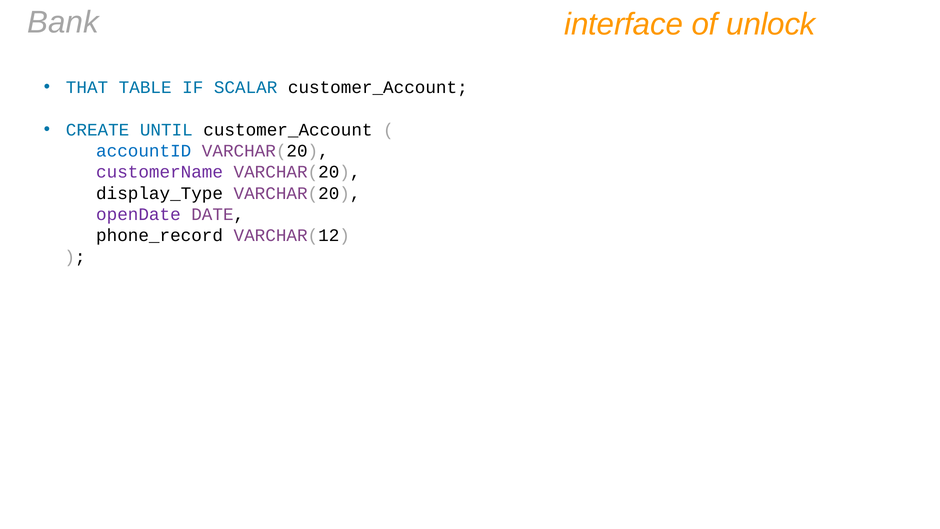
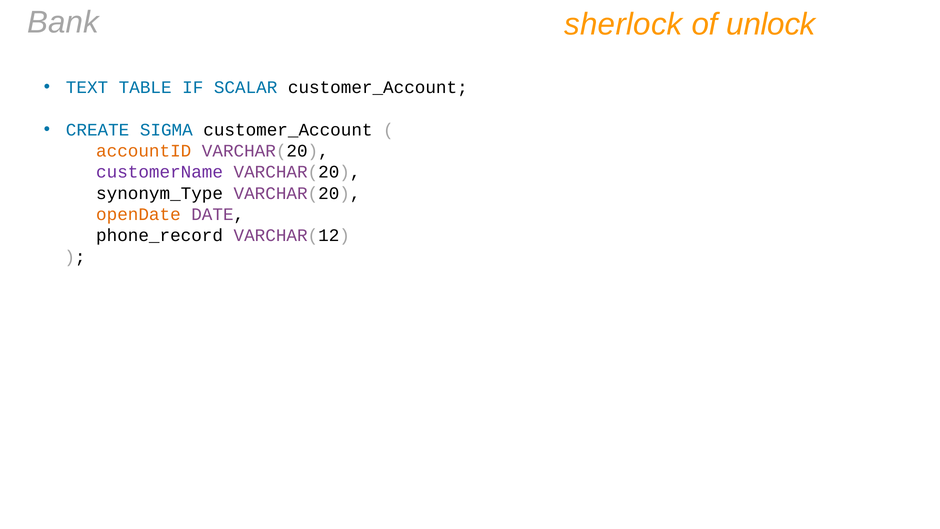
interface: interface -> sherlock
THAT: THAT -> TEXT
UNTIL: UNTIL -> SIGMA
accountID colour: blue -> orange
display_Type: display_Type -> synonym_Type
openDate colour: purple -> orange
